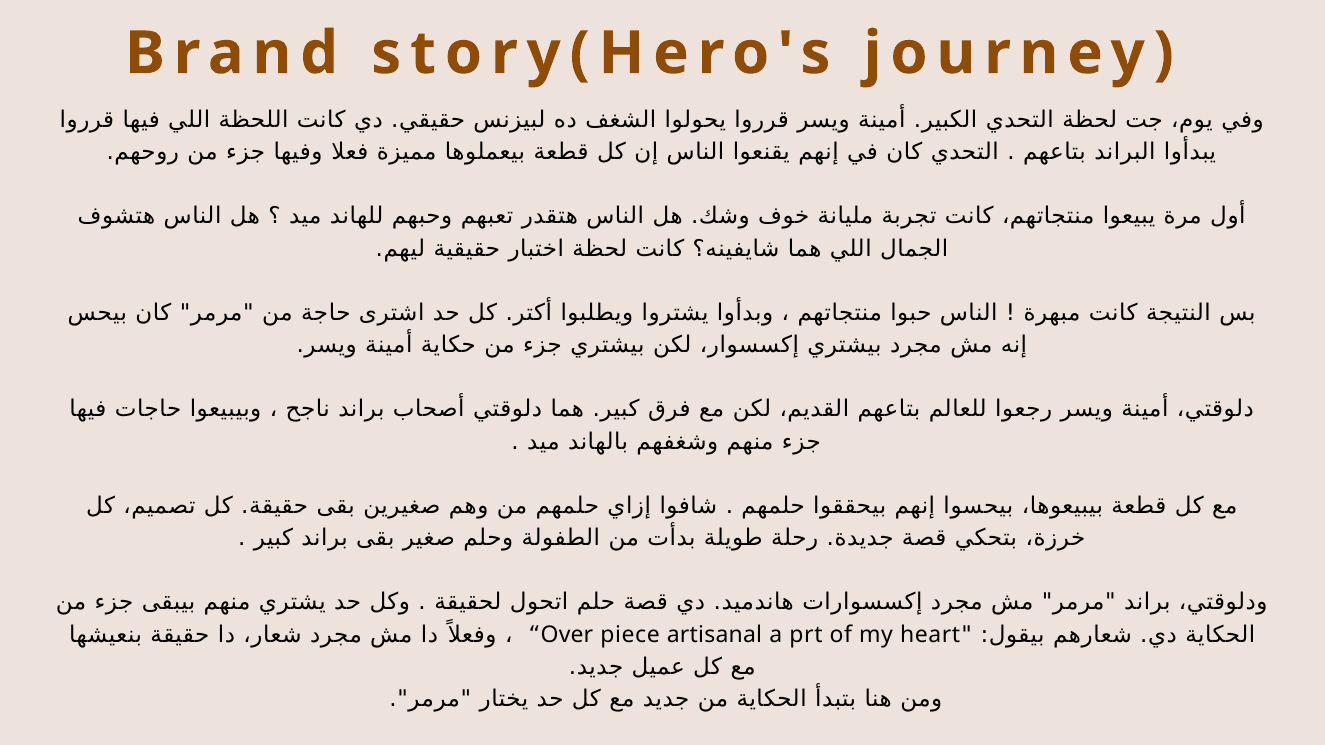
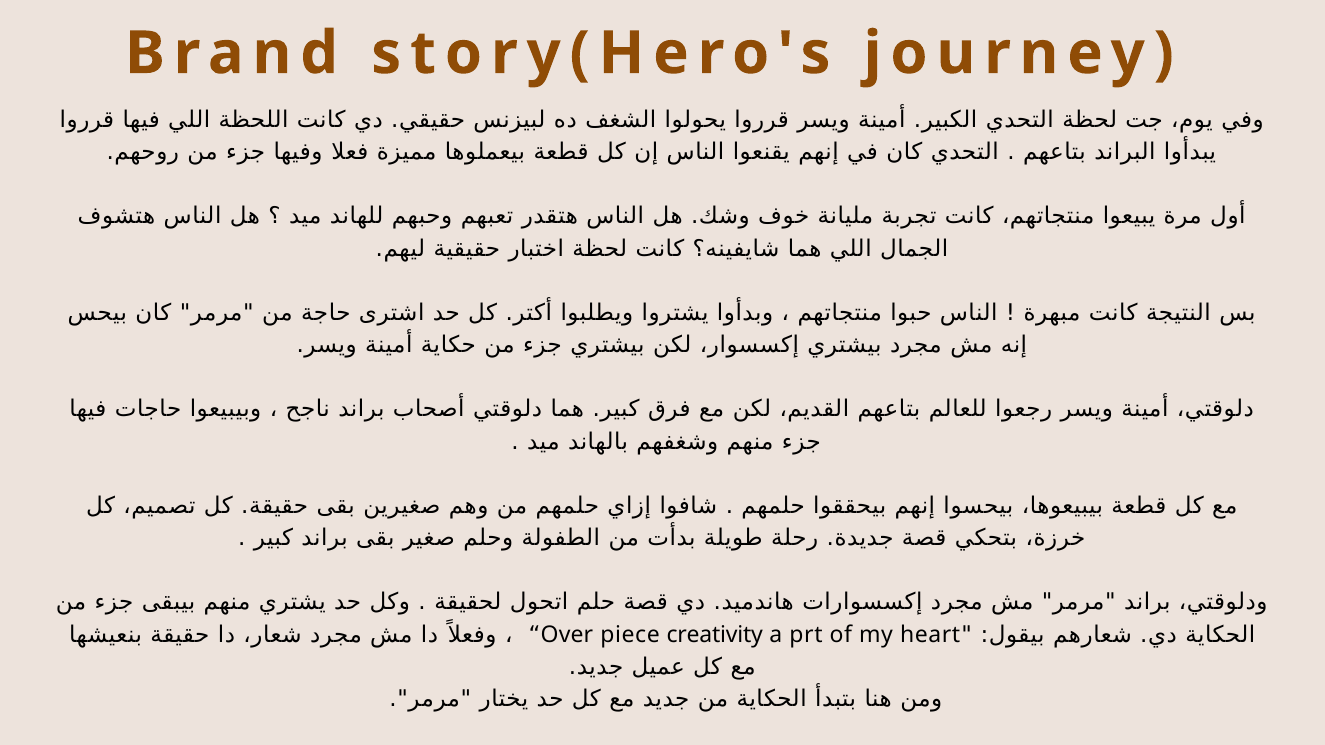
artisanal: artisanal -> creativity
